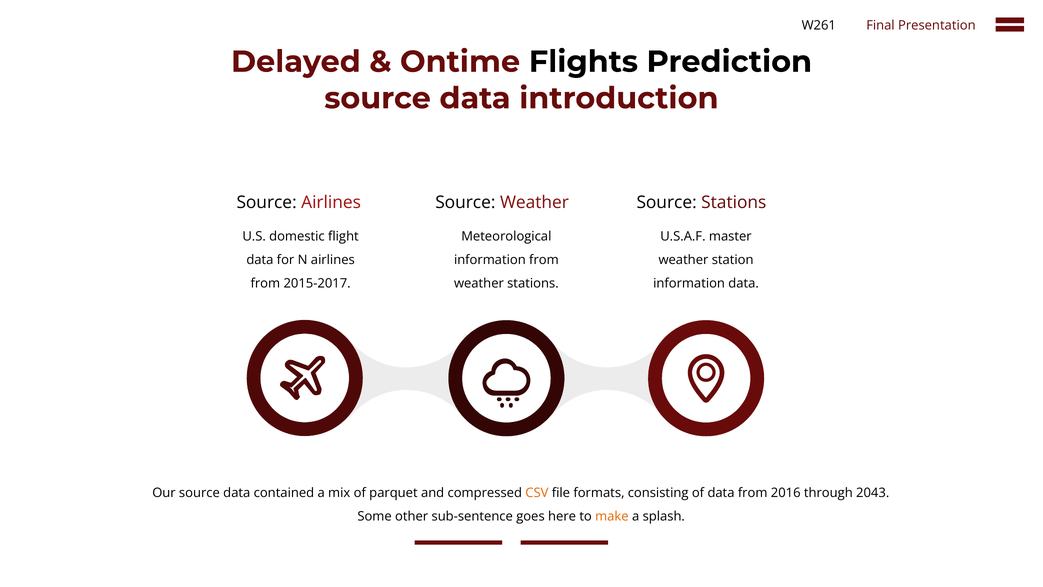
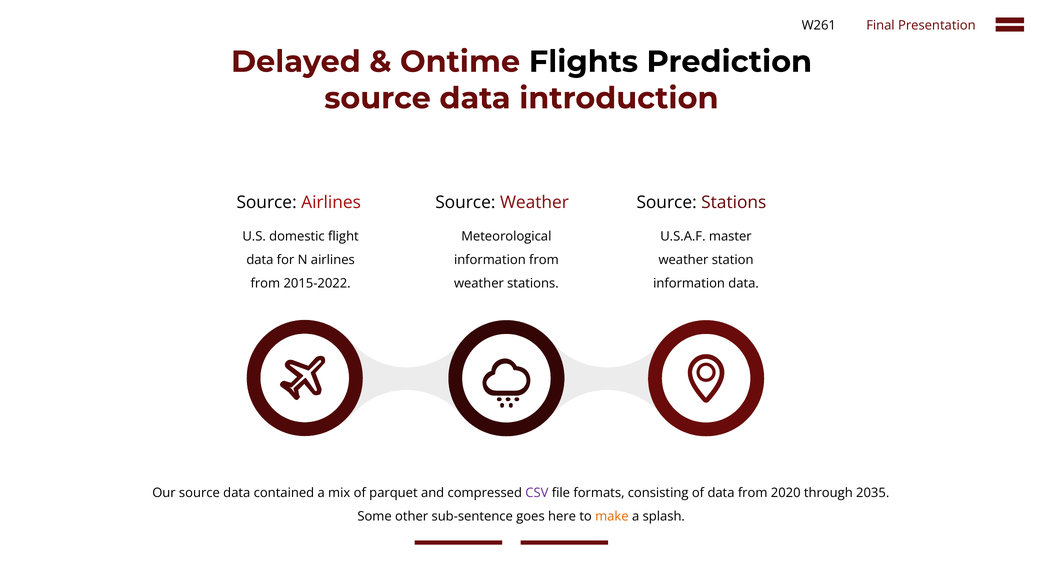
2015-2017: 2015-2017 -> 2015-2022
CSV colour: orange -> purple
2016: 2016 -> 2020
2043: 2043 -> 2035
